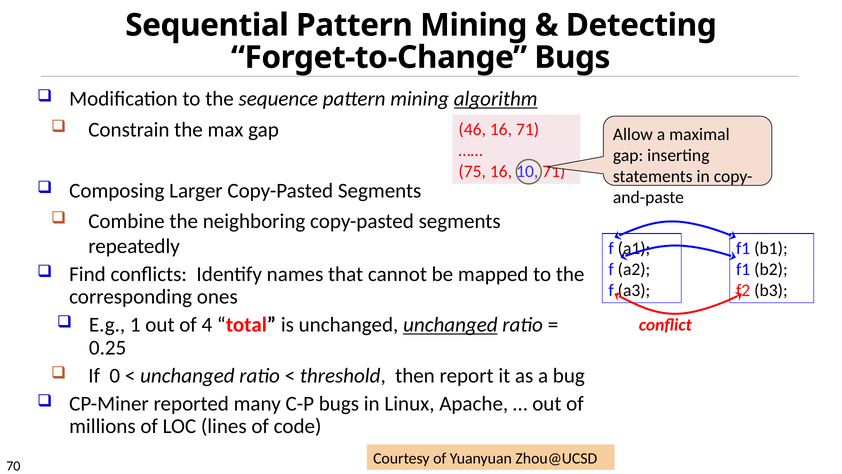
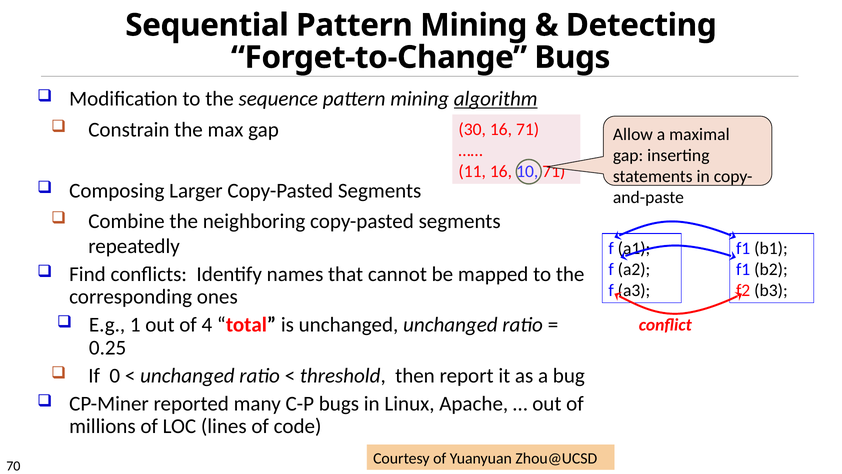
46: 46 -> 30
75: 75 -> 11
unchanged at (450, 325) underline: present -> none
